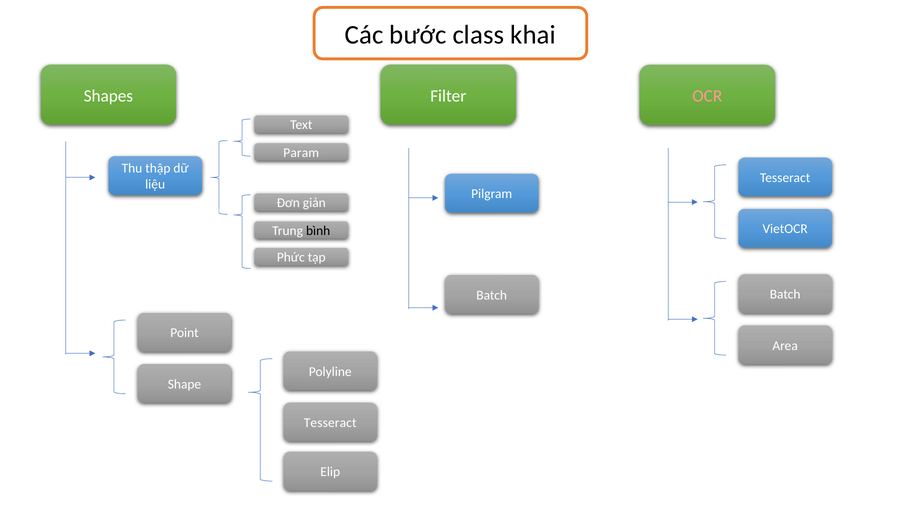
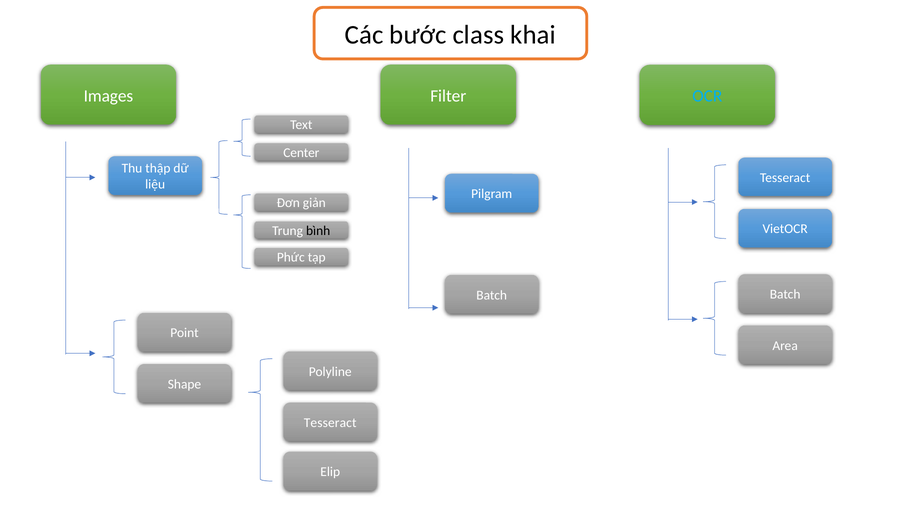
Shapes: Shapes -> Images
OCR colour: pink -> light blue
Param: Param -> Center
